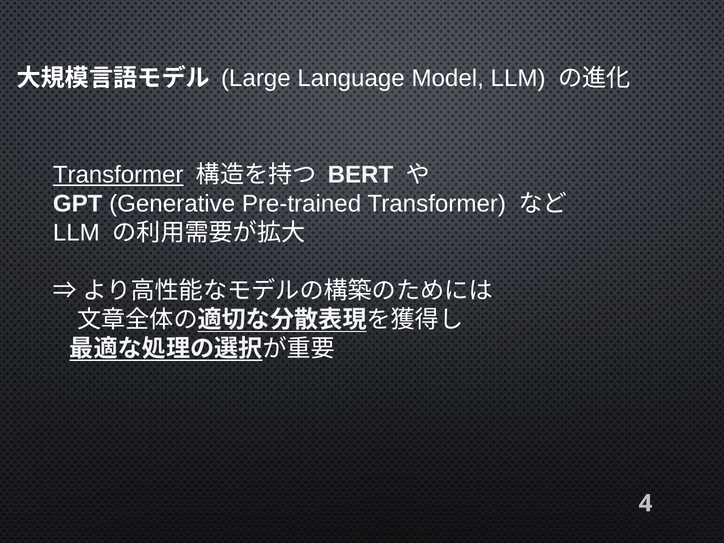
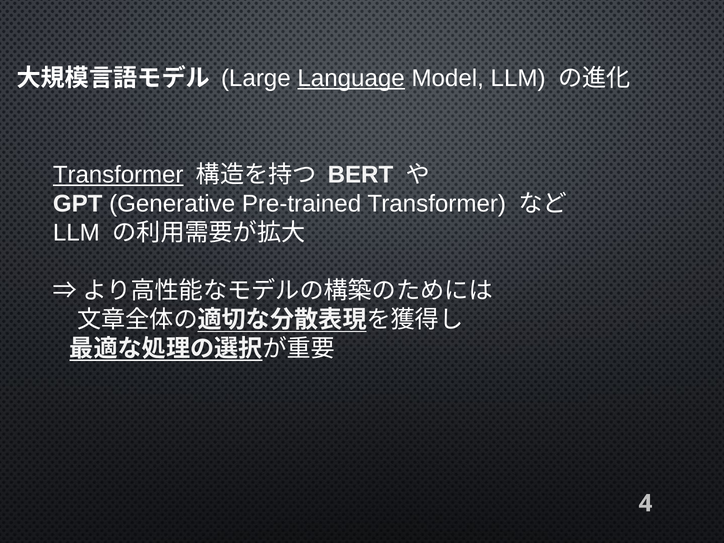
Language underline: none -> present
